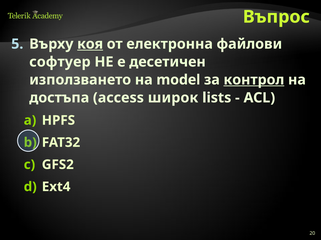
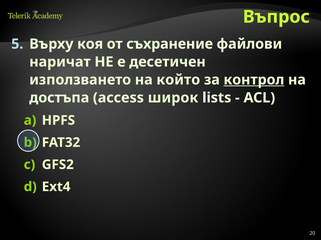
коя underline: present -> none
електронна: електронна -> съхранение
софтуер: софтуер -> наричат
model: model -> който
